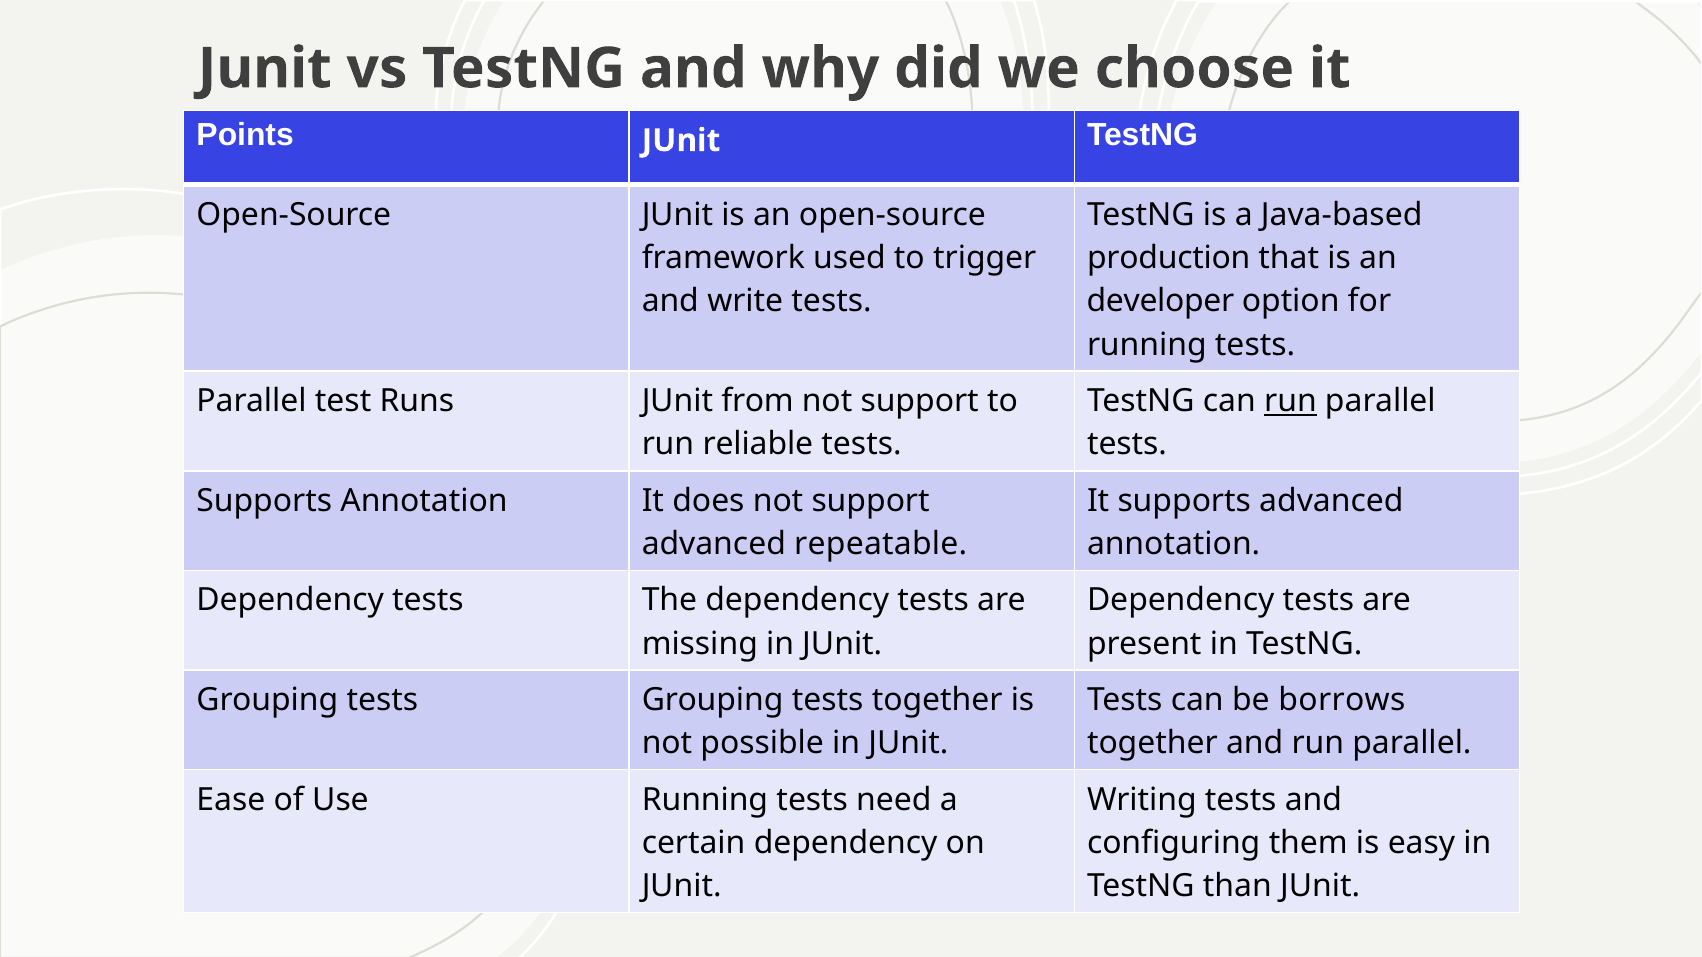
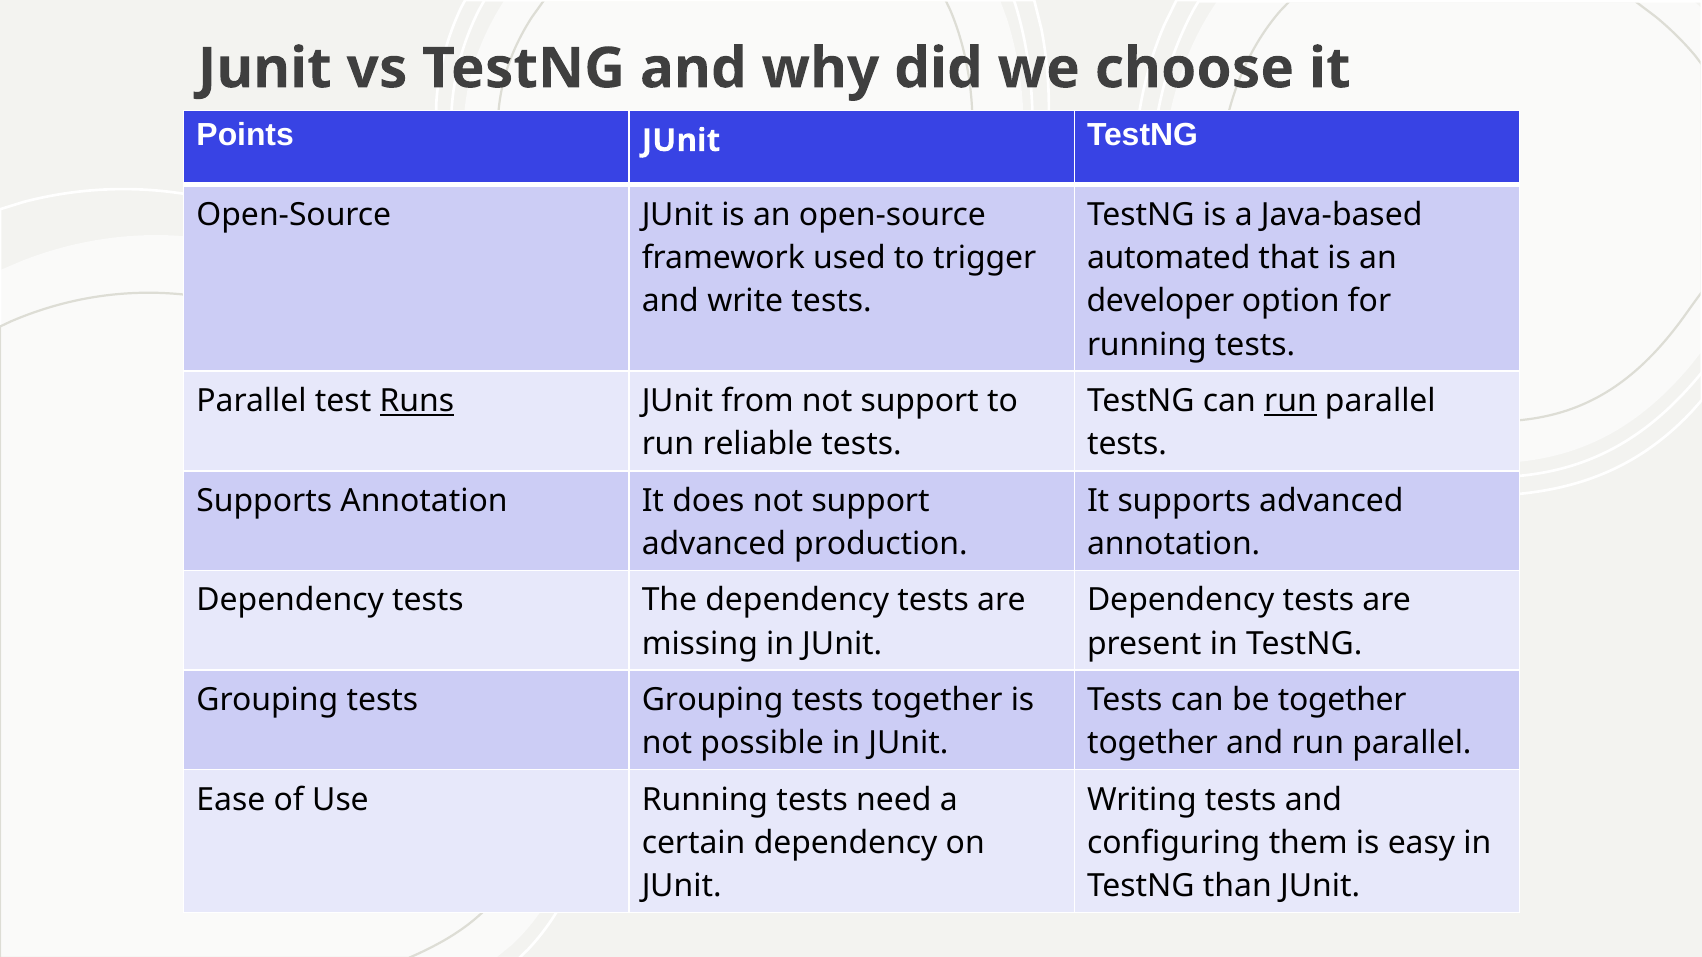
production: production -> automated
Runs underline: none -> present
repeatable: repeatable -> production
be borrows: borrows -> together
